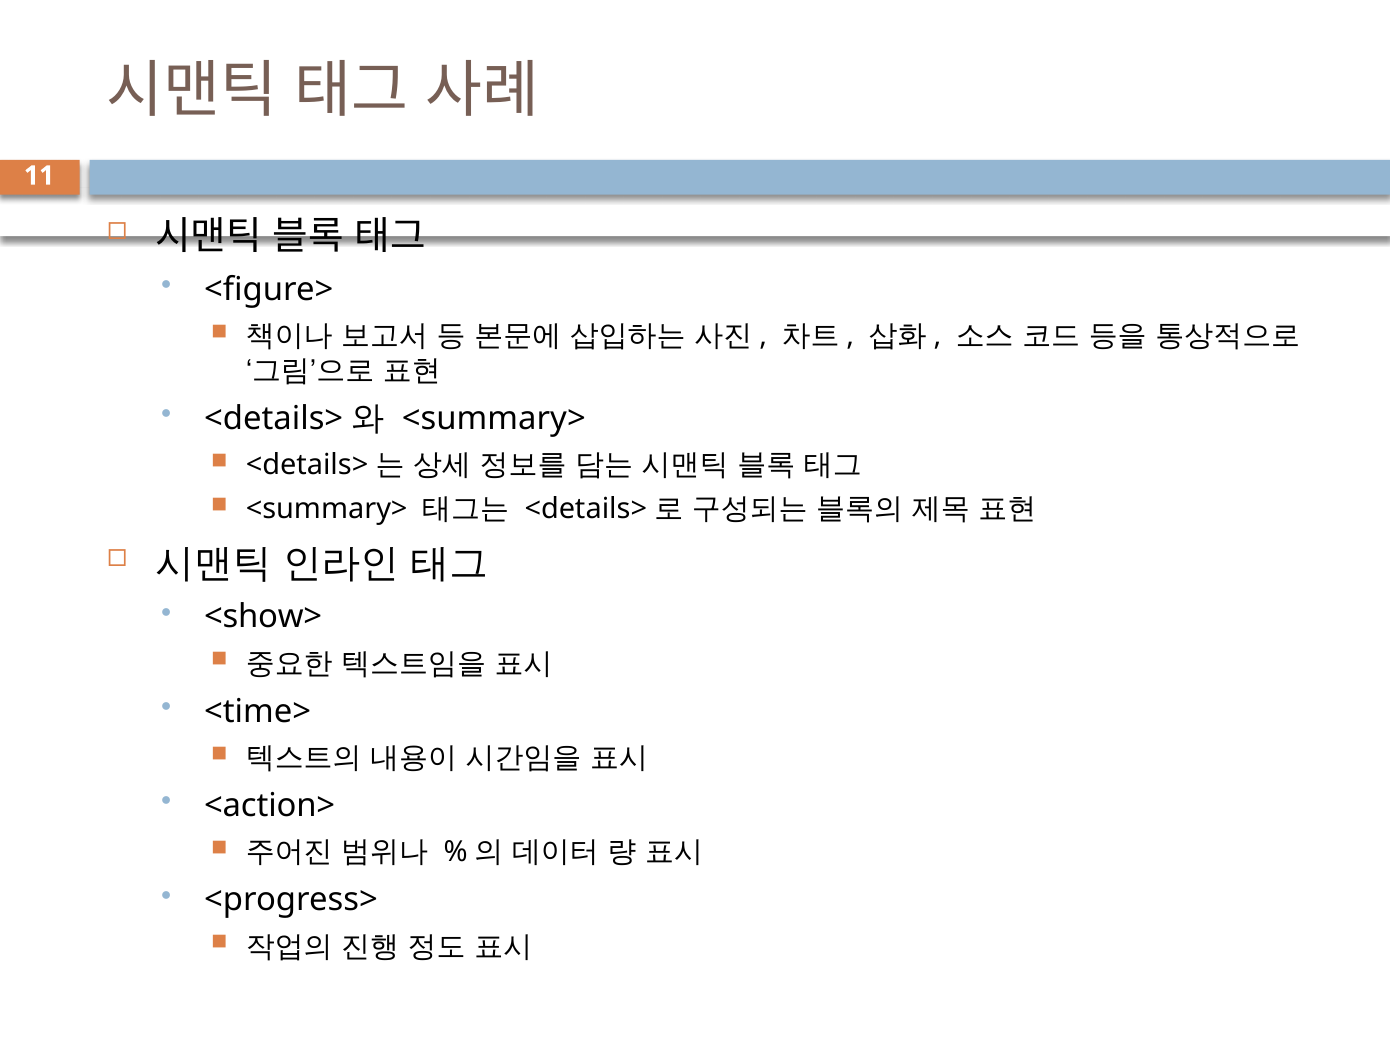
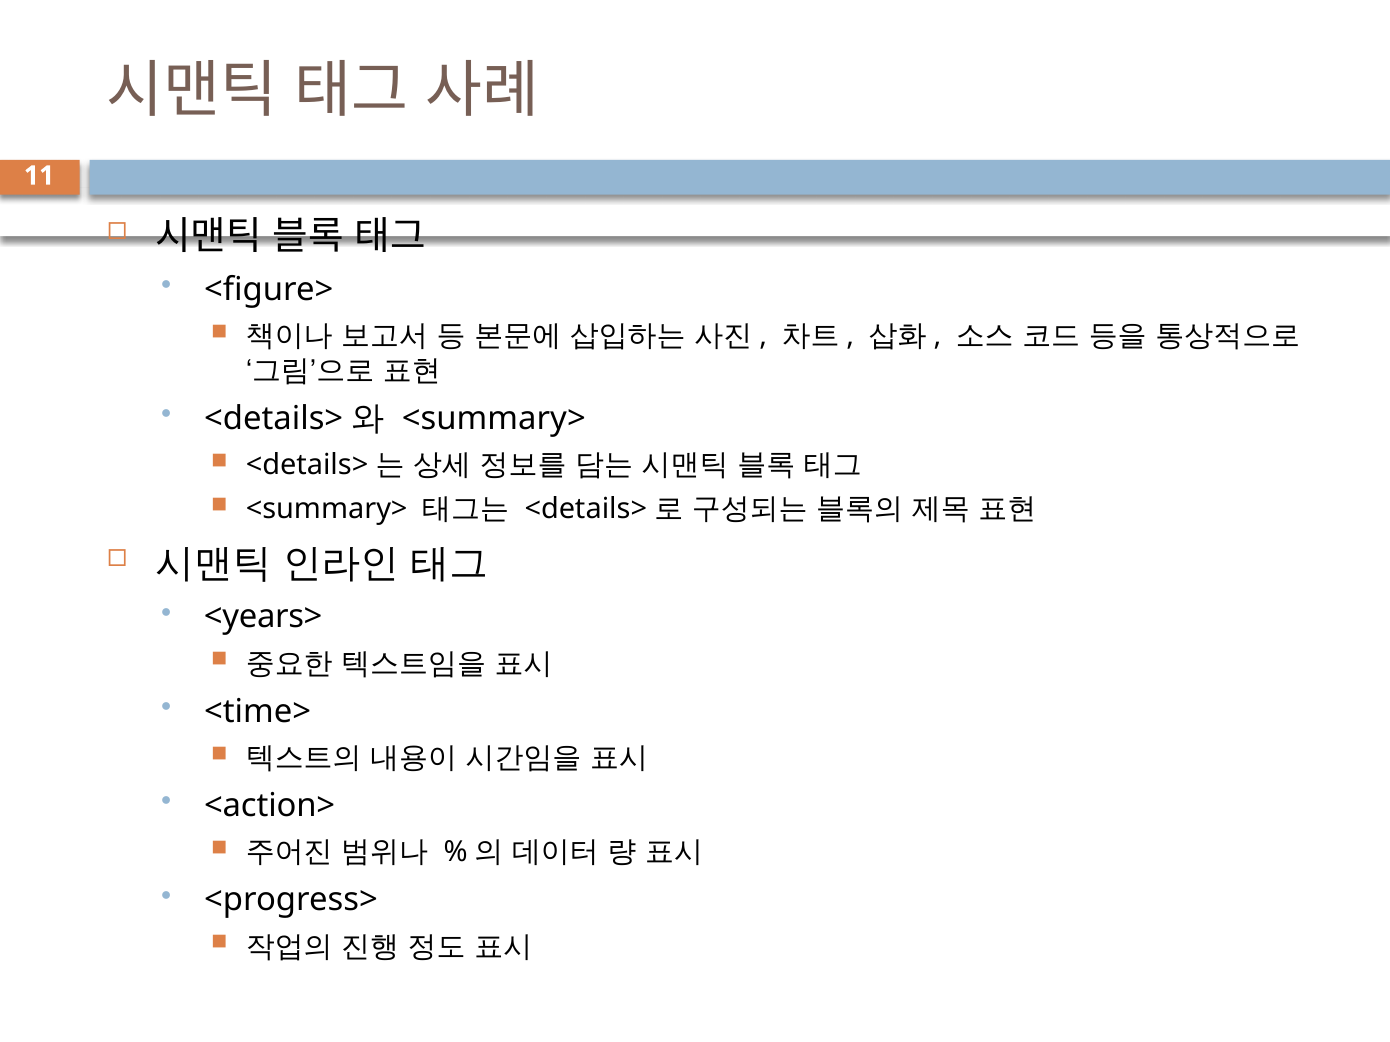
<show>: <show> -> <years>
